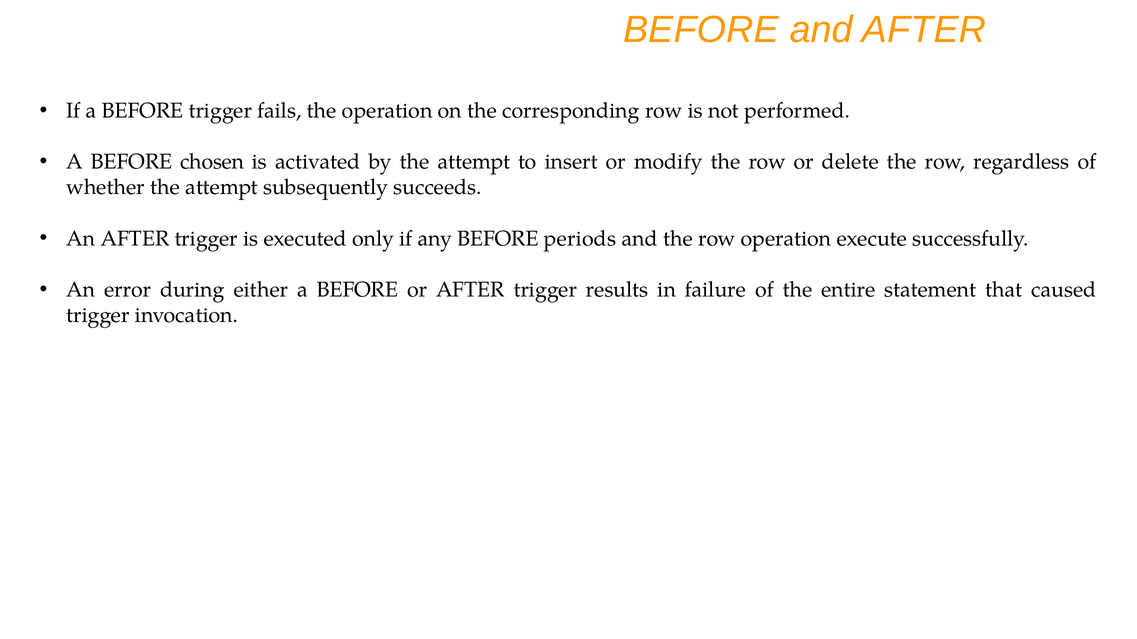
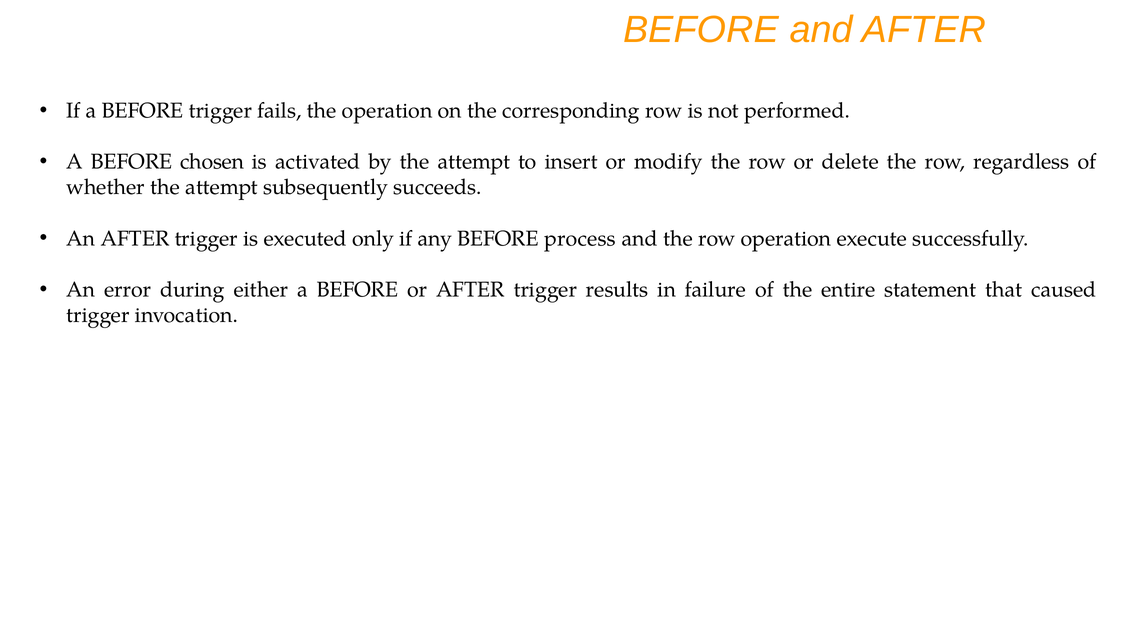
periods: periods -> process
